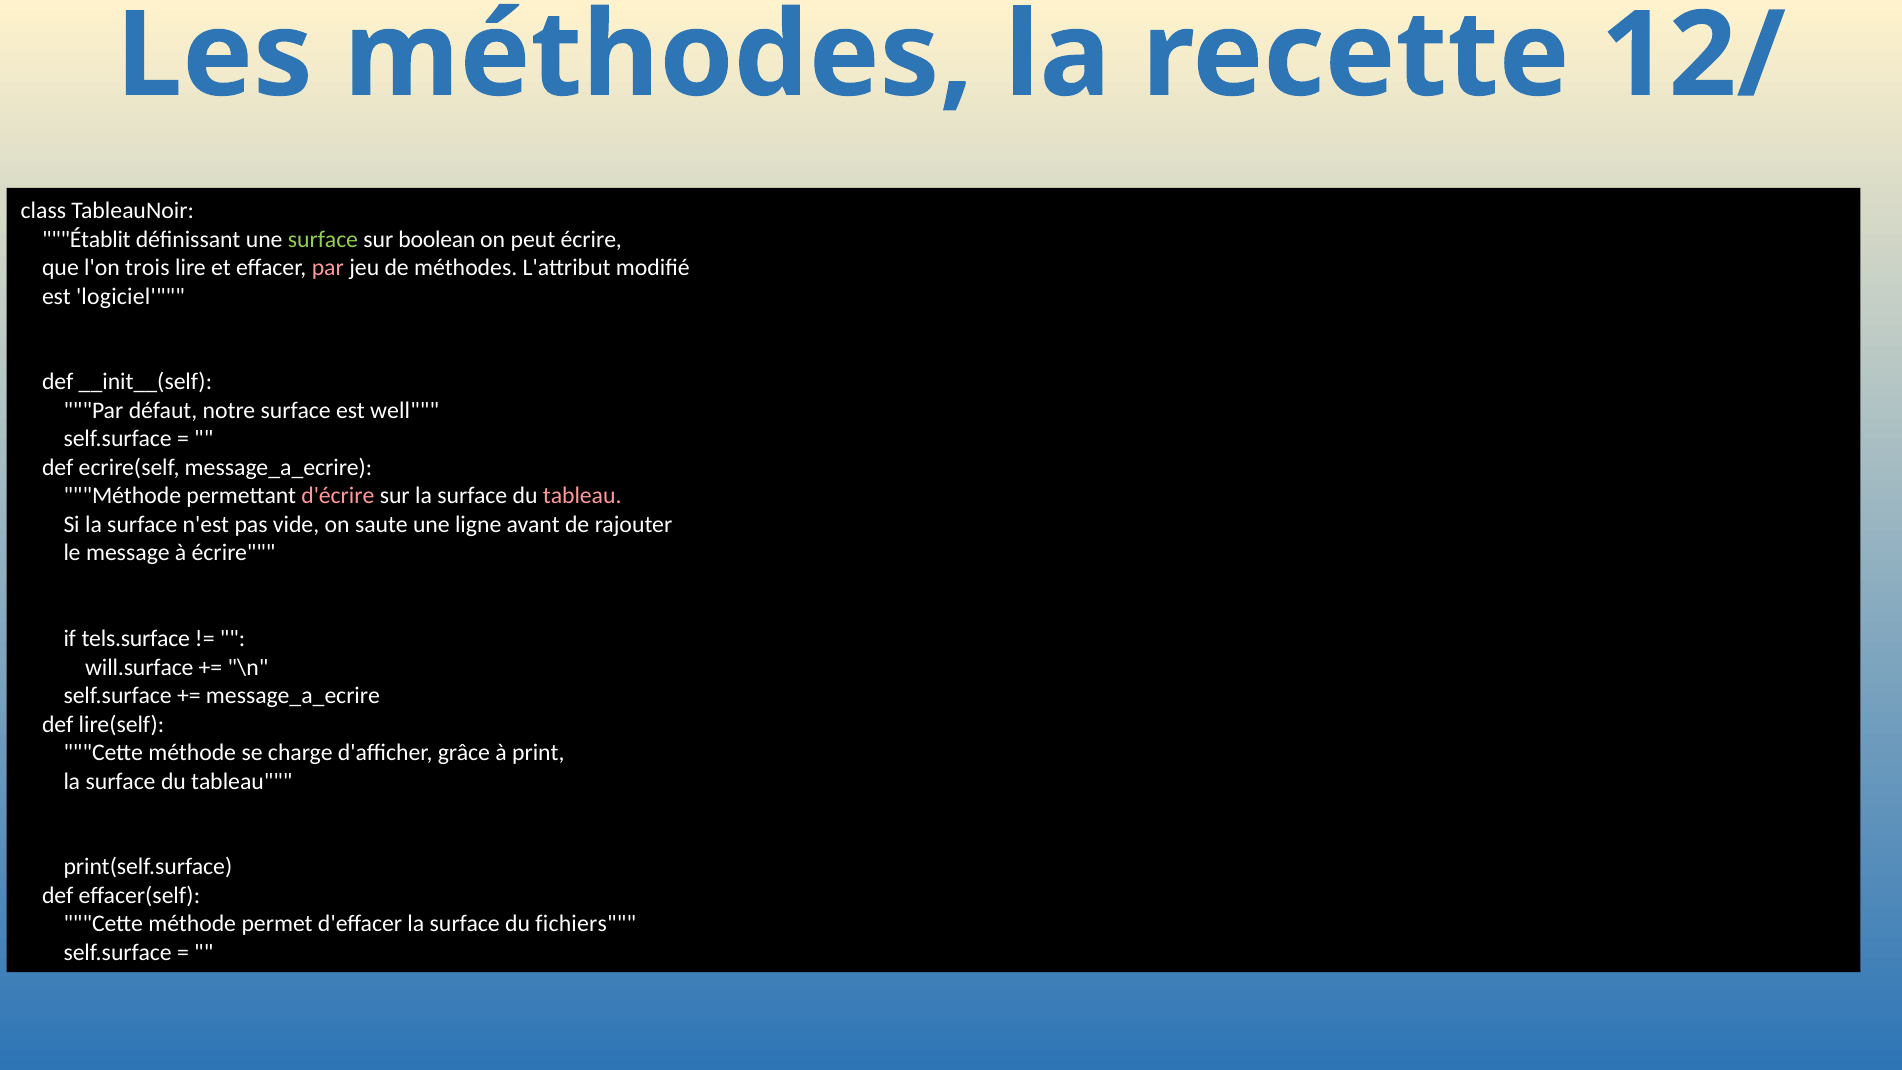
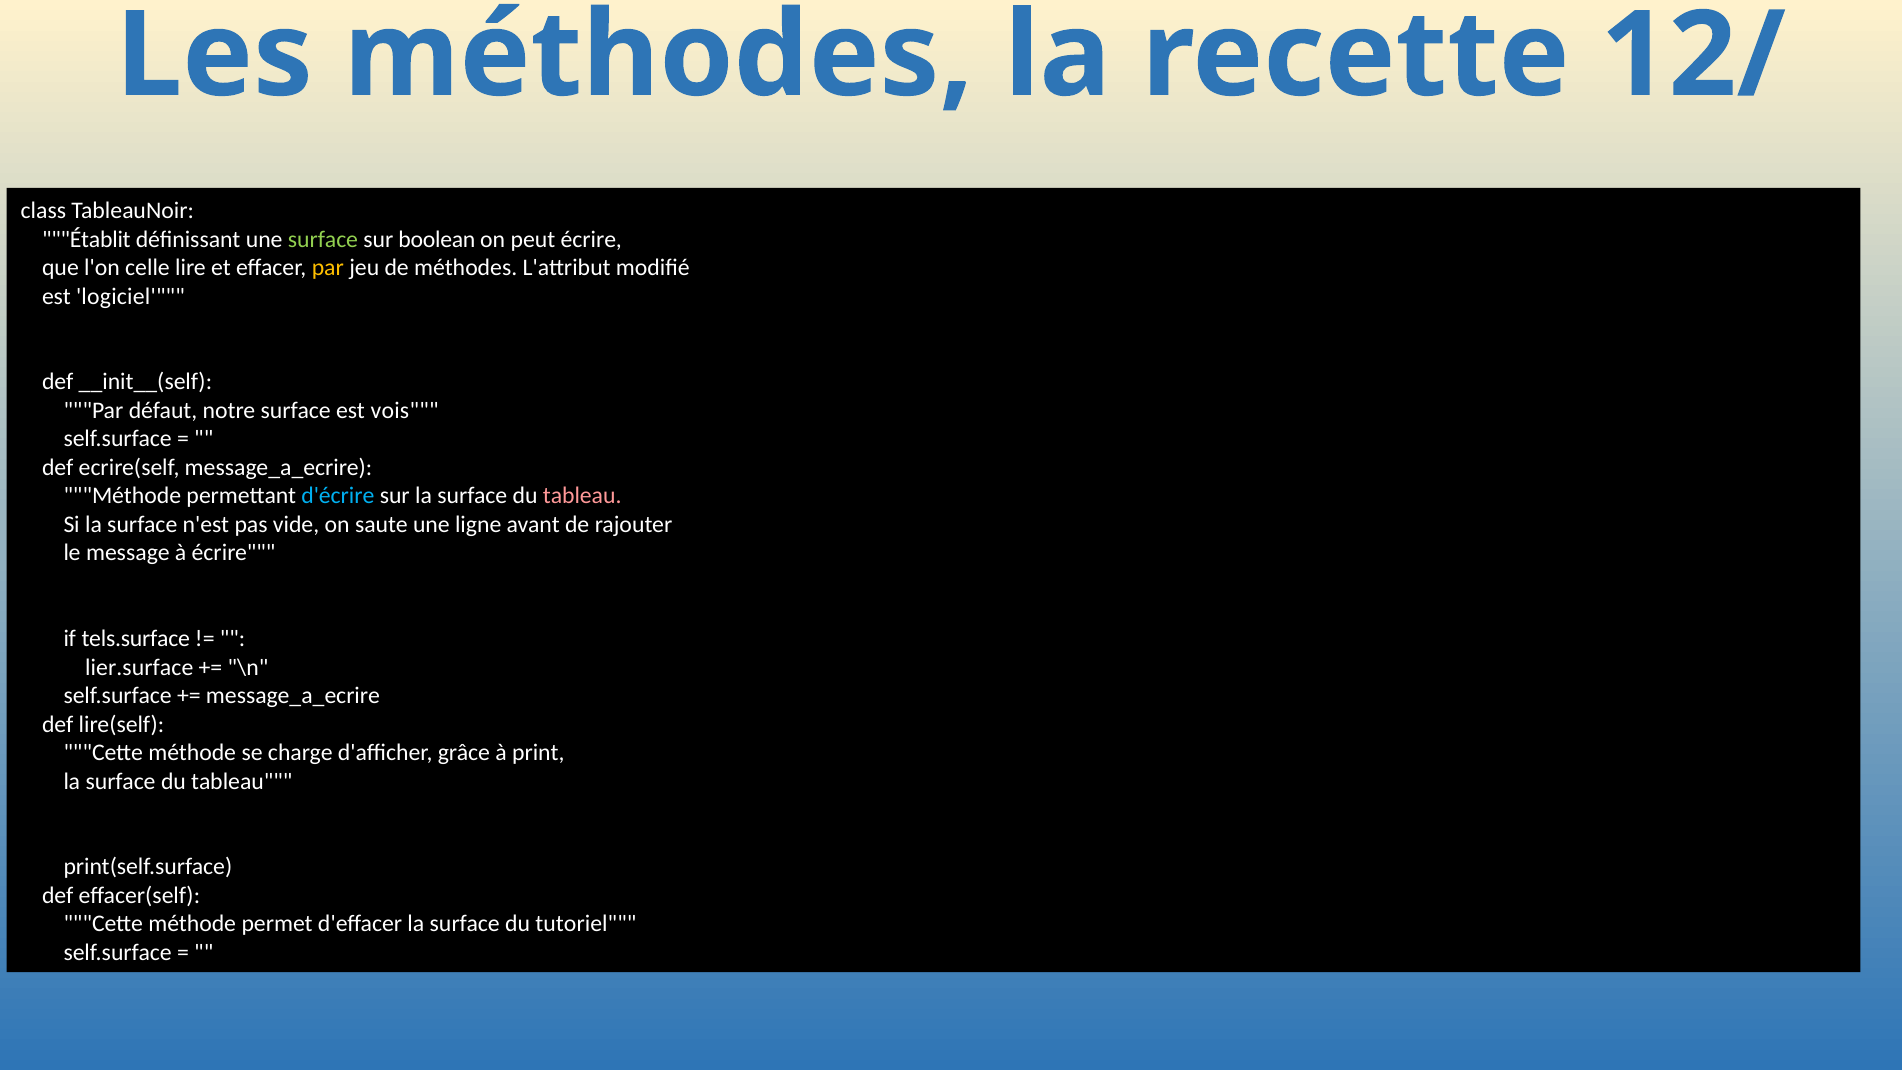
trois: trois -> celle
par at (328, 268) colour: pink -> yellow
well: well -> vois
d'écrire colour: pink -> light blue
will.surface: will.surface -> lier.surface
fichiers: fichiers -> tutoriel
